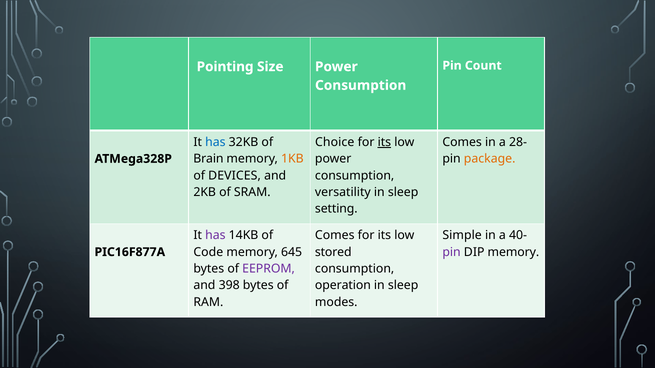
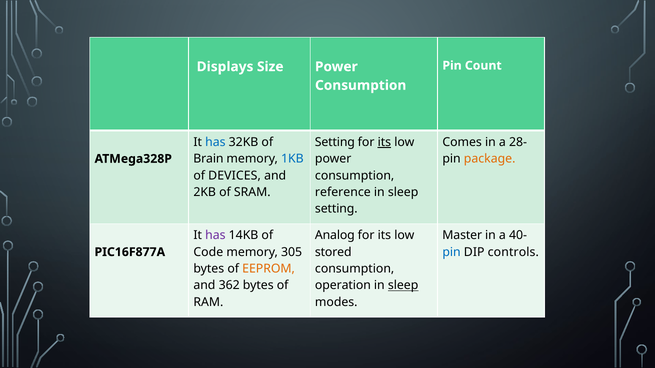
Pointing: Pointing -> Displays
Choice at (335, 142): Choice -> Setting
1KB colour: orange -> blue
versatility: versatility -> reference
Comes at (335, 236): Comes -> Analog
Simple: Simple -> Master
645: 645 -> 305
pin at (452, 252) colour: purple -> blue
DIP memory: memory -> controls
EEPROM colour: purple -> orange
398: 398 -> 362
sleep at (403, 286) underline: none -> present
